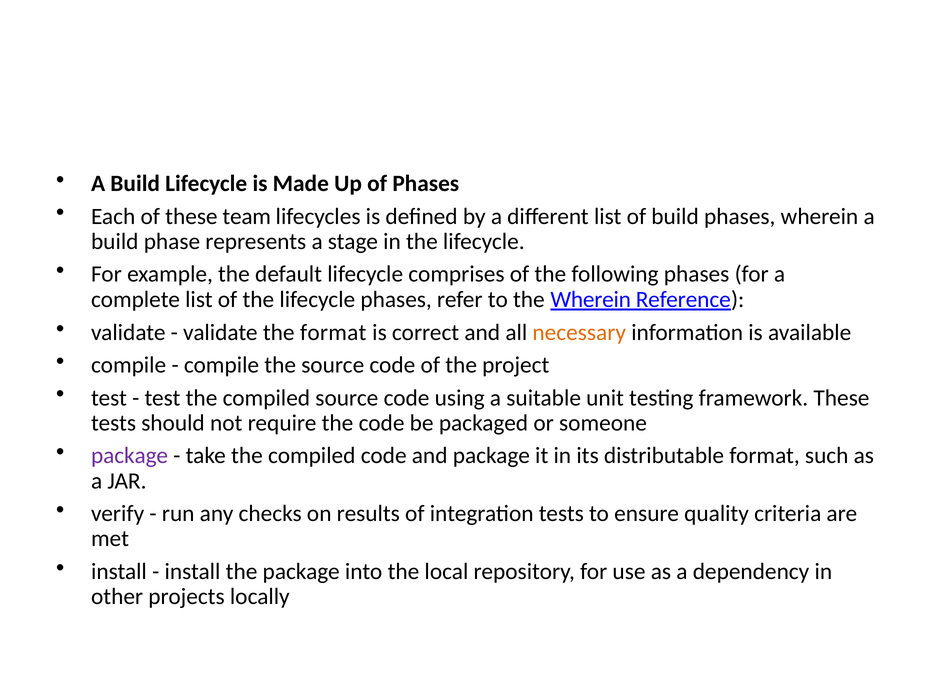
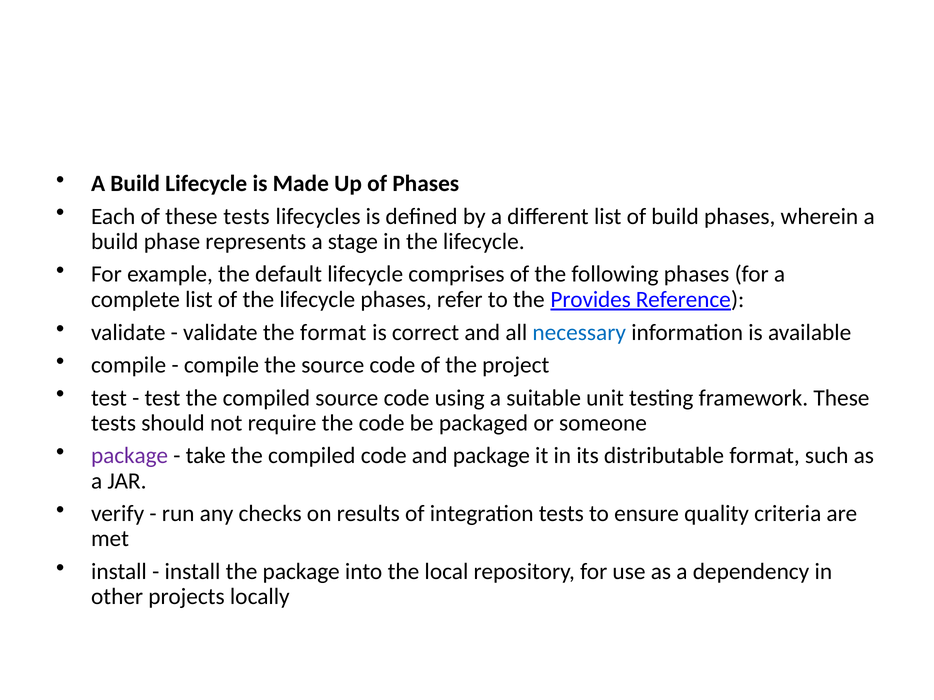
of these team: team -> tests
the Wherein: Wherein -> Provides
necessary colour: orange -> blue
